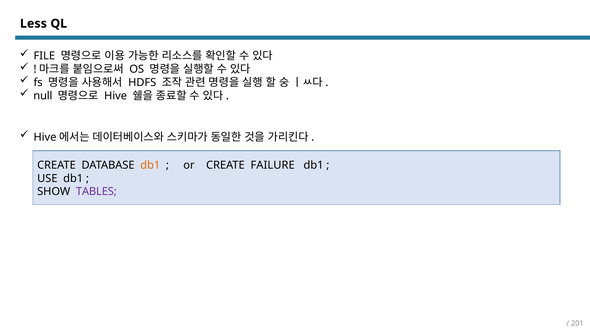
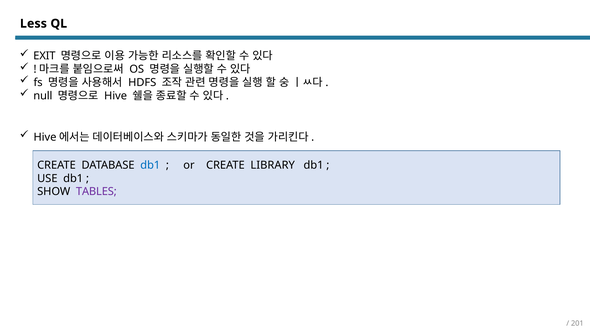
FILE: FILE -> EXIT
db1 at (150, 165) colour: orange -> blue
FAILURE: FAILURE -> LIBRARY
